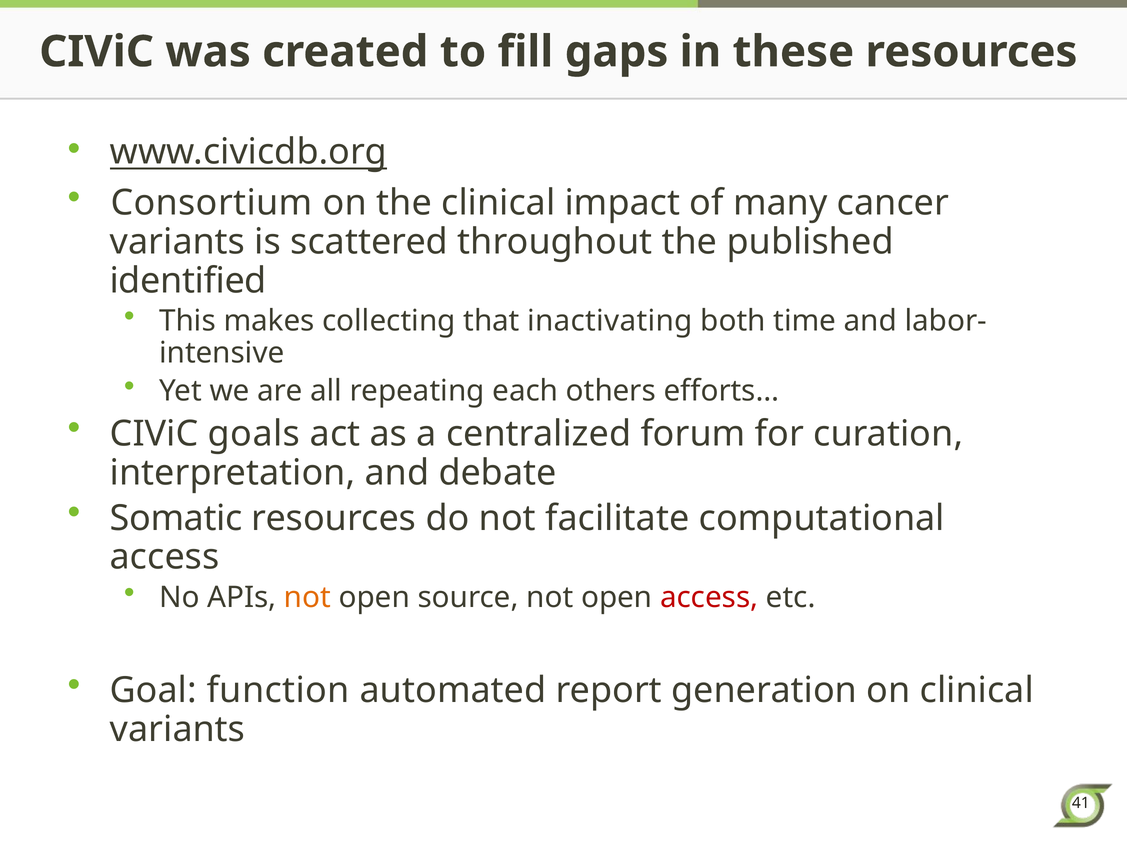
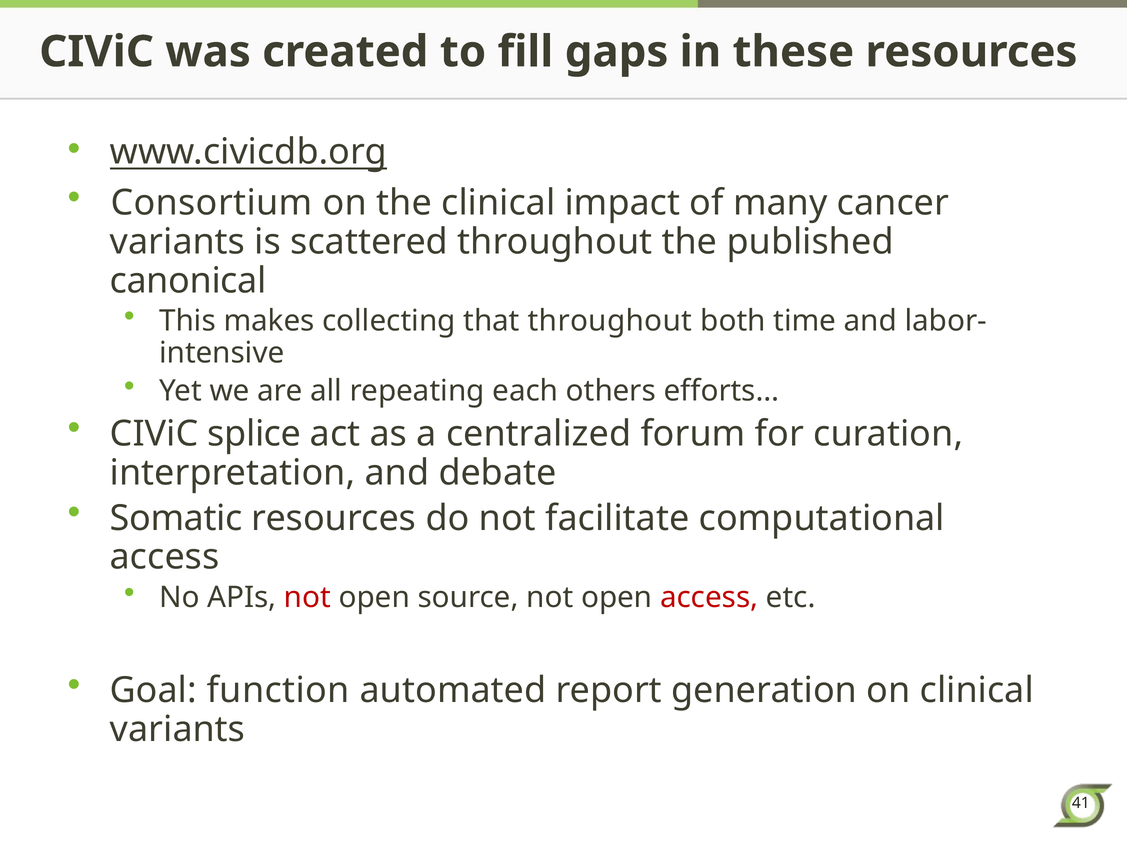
identified: identified -> canonical
that inactivating: inactivating -> throughout
goals: goals -> splice
not at (308, 598) colour: orange -> red
